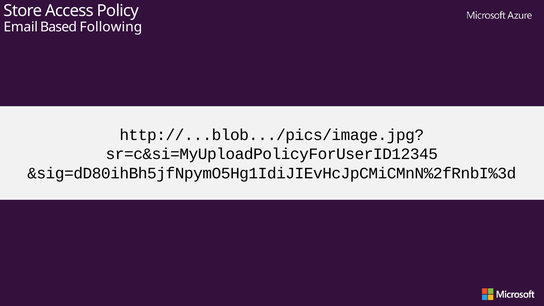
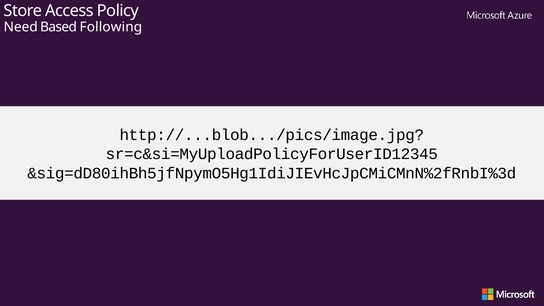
Email: Email -> Need
